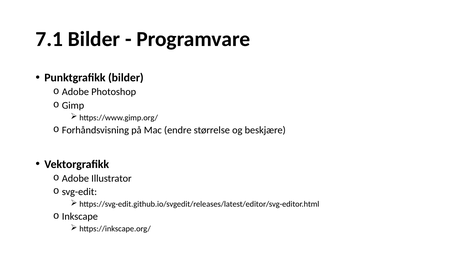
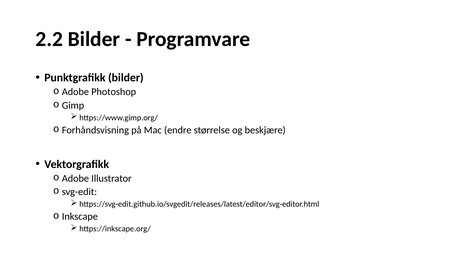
7.1: 7.1 -> 2.2
